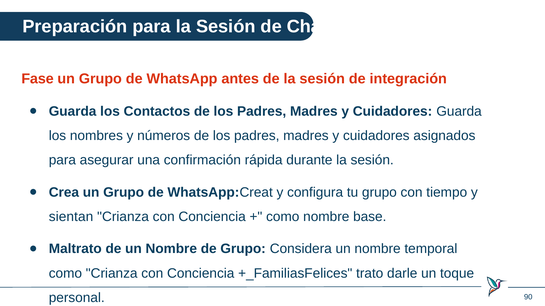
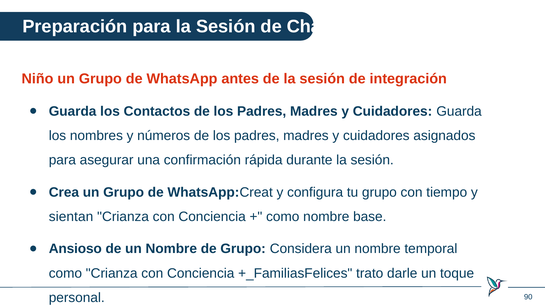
Fase: Fase -> Niño
Maltrato: Maltrato -> Ansioso
